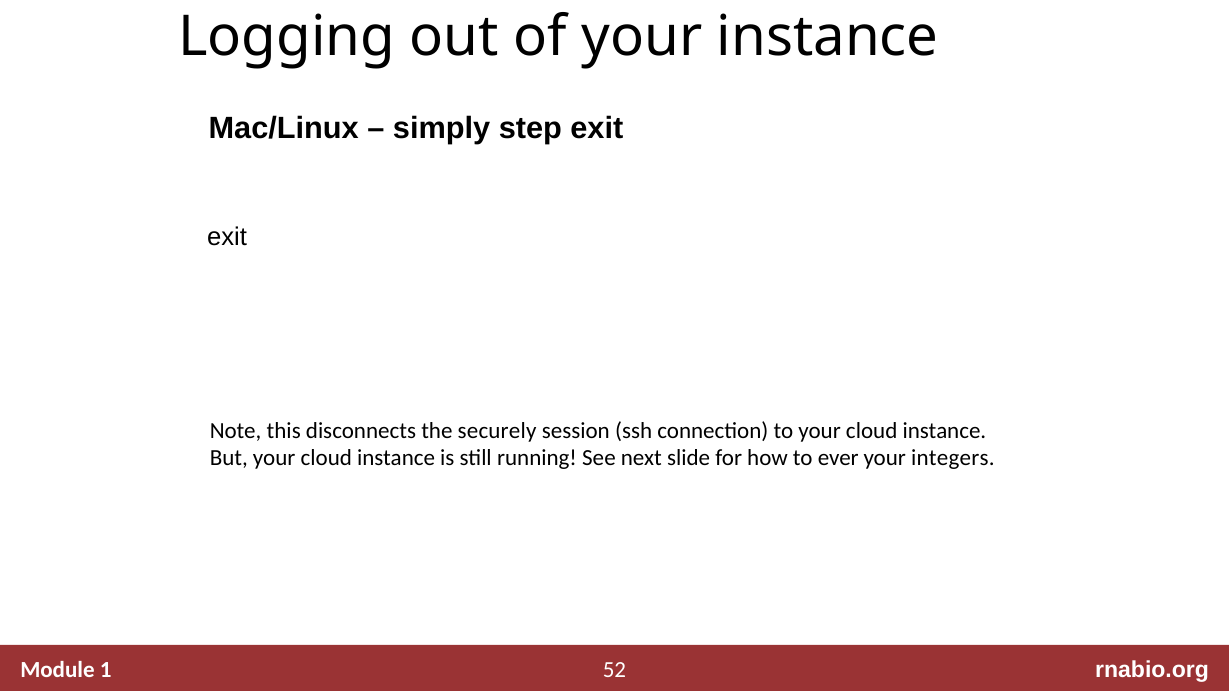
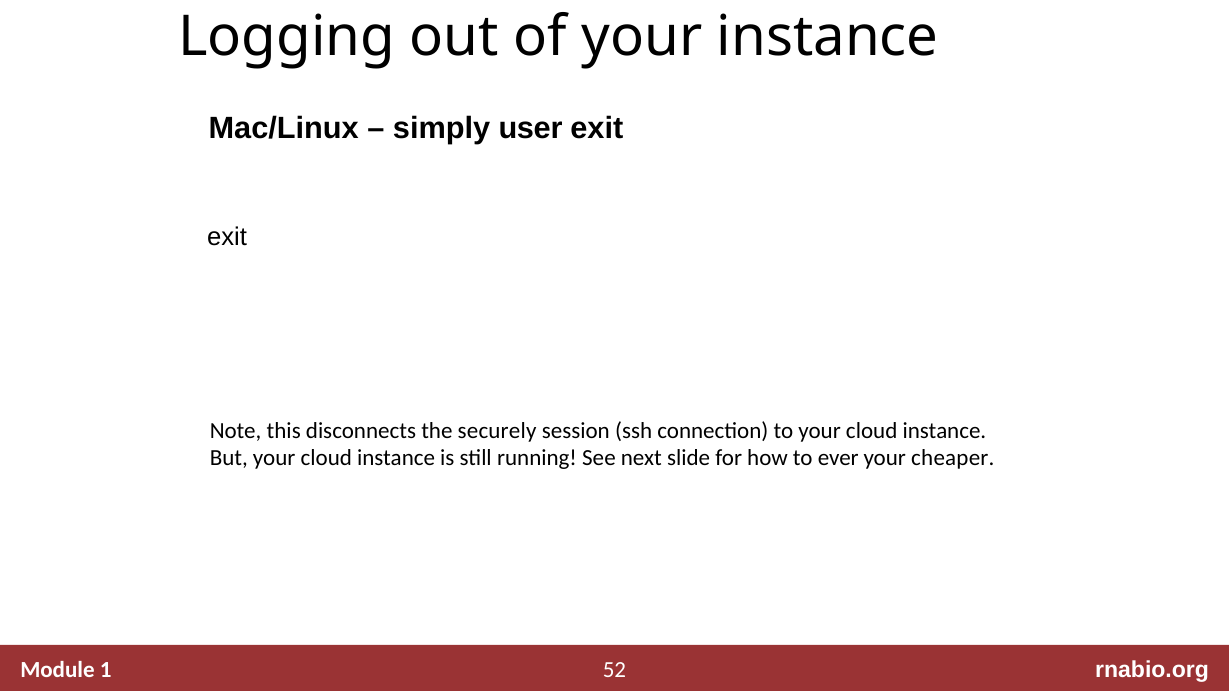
step: step -> user
integers: integers -> cheaper
